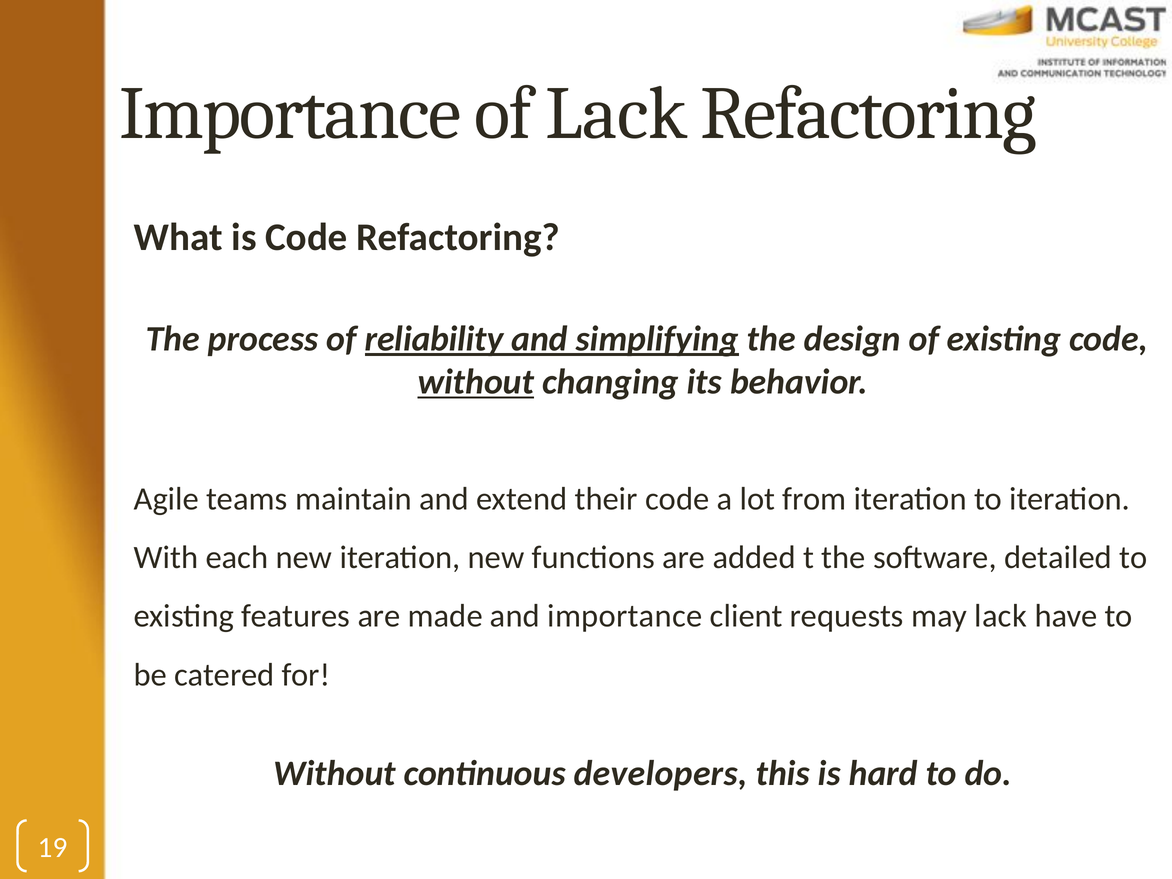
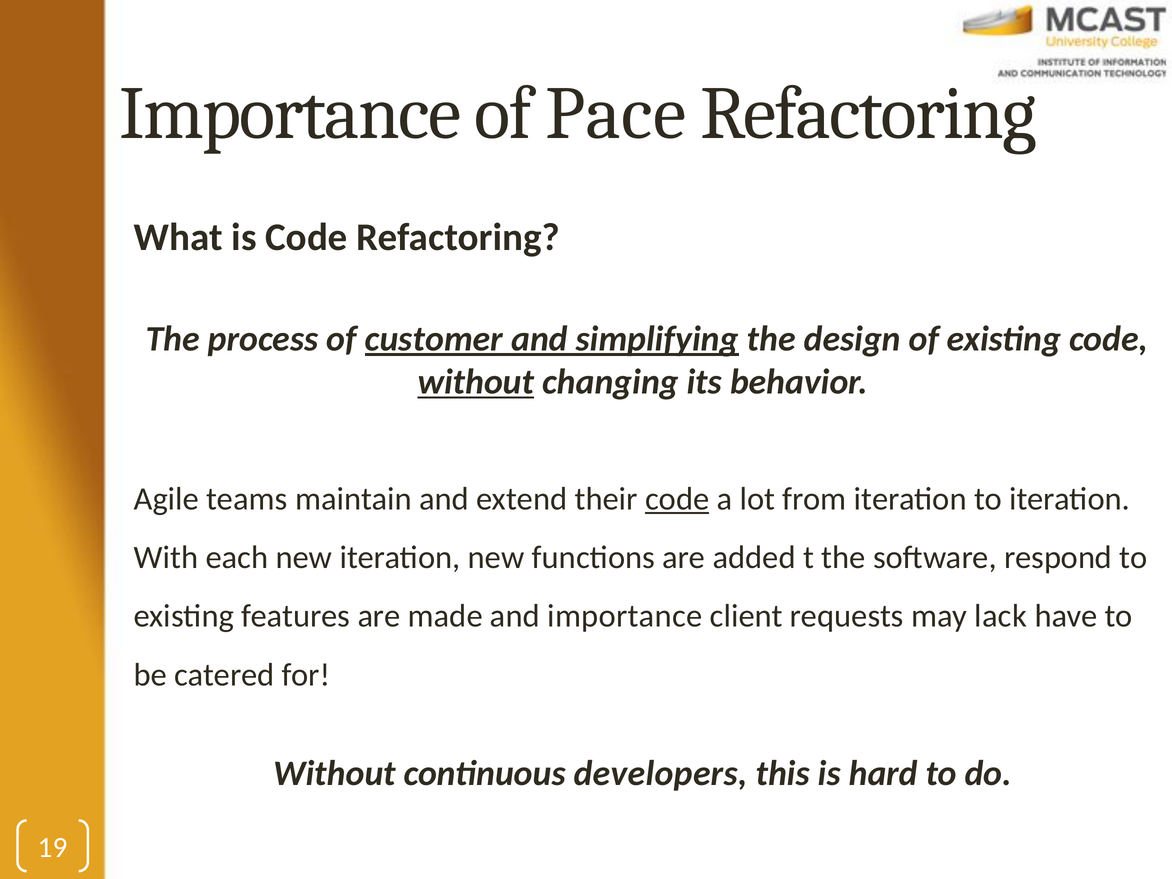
of Lack: Lack -> Pace
reliability: reliability -> customer
code at (677, 499) underline: none -> present
detailed: detailed -> respond
